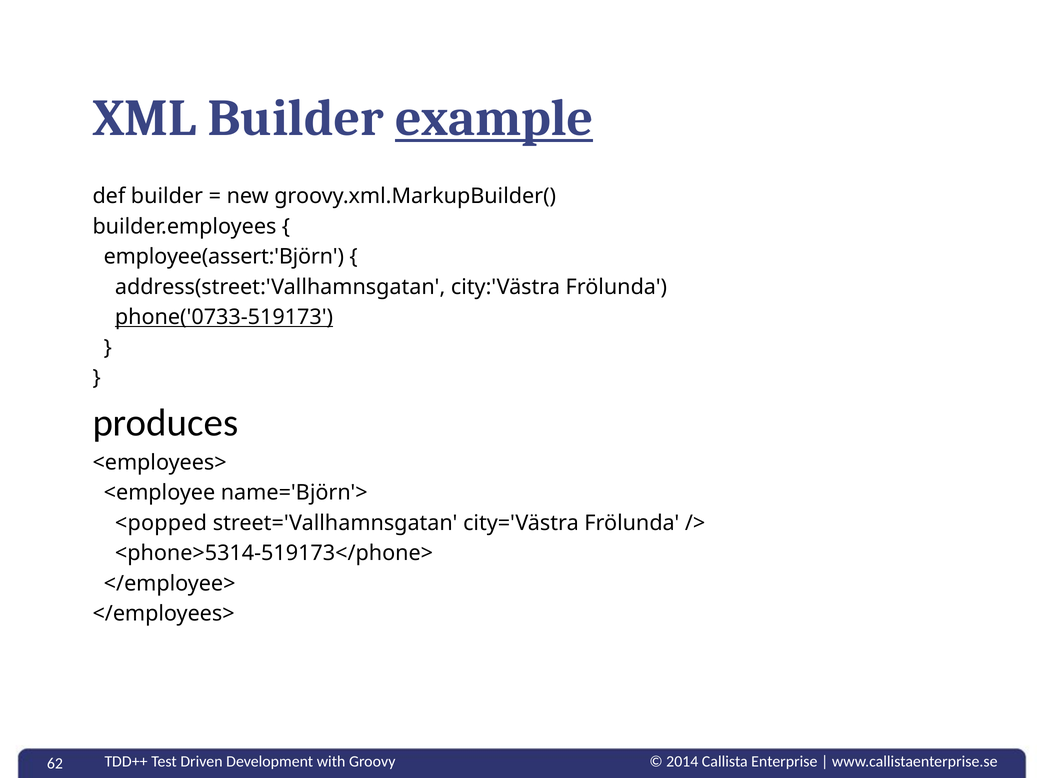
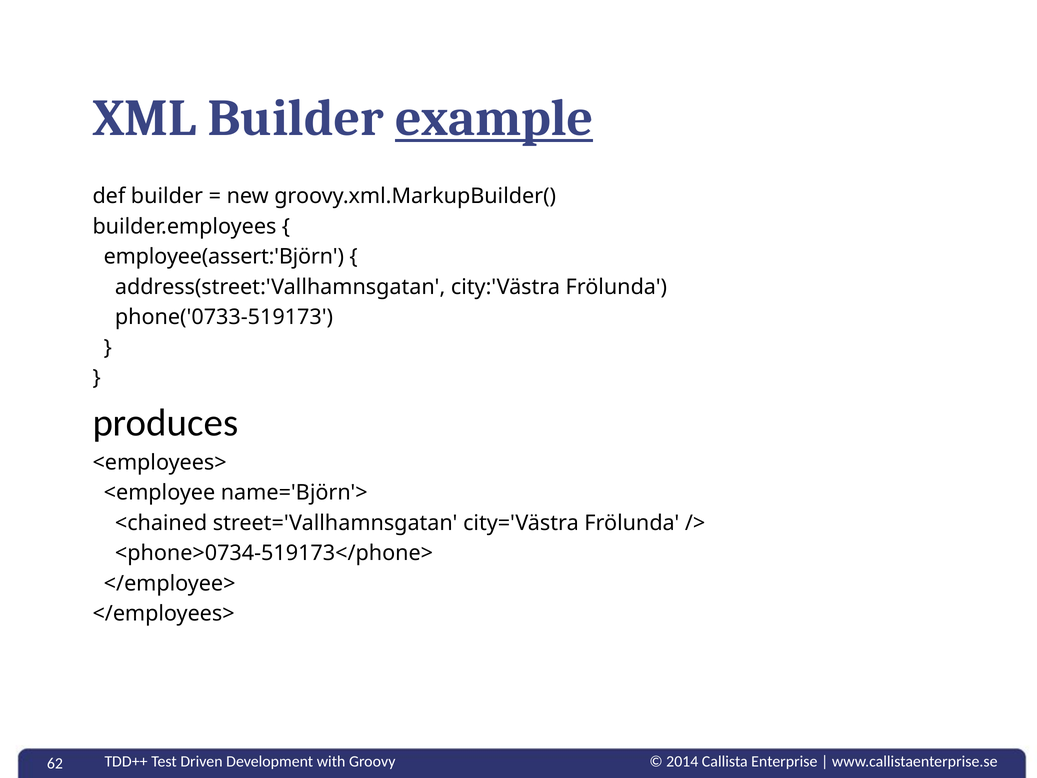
phone('0733-519173 underline: present -> none
<popped: <popped -> <chained
<phone>5314-519173</phone>: <phone>5314-519173</phone> -> <phone>0734-519173</phone>
